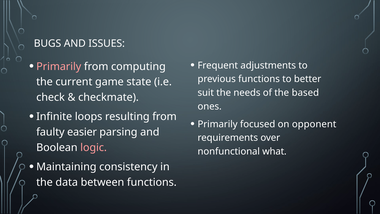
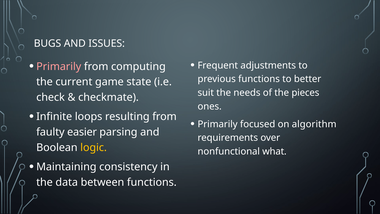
based: based -> pieces
opponent: opponent -> algorithm
logic colour: pink -> yellow
